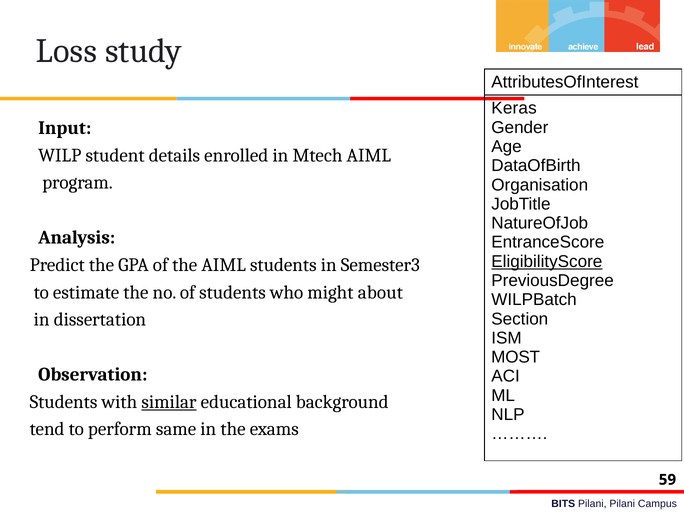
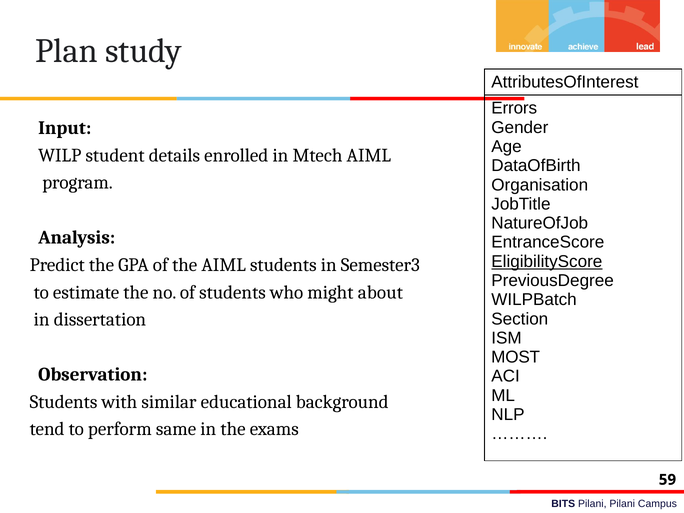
Loss: Loss -> Plan
Keras: Keras -> Errors
similar underline: present -> none
